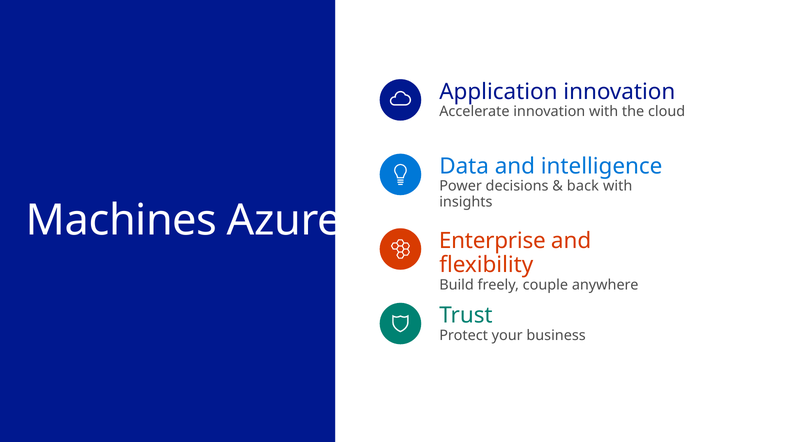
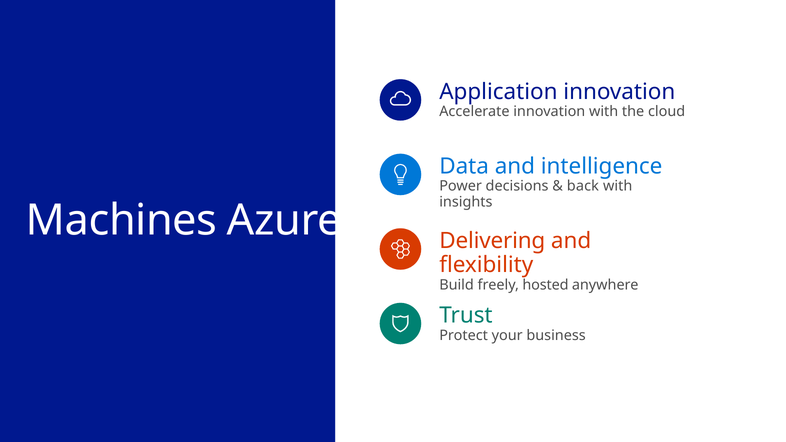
Enterprise: Enterprise -> Delivering
couple: couple -> hosted
